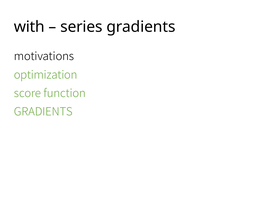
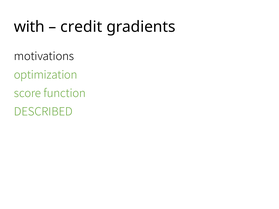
series: series -> credit
GRADIENTS at (43, 112): GRADIENTS -> DESCRIBED
